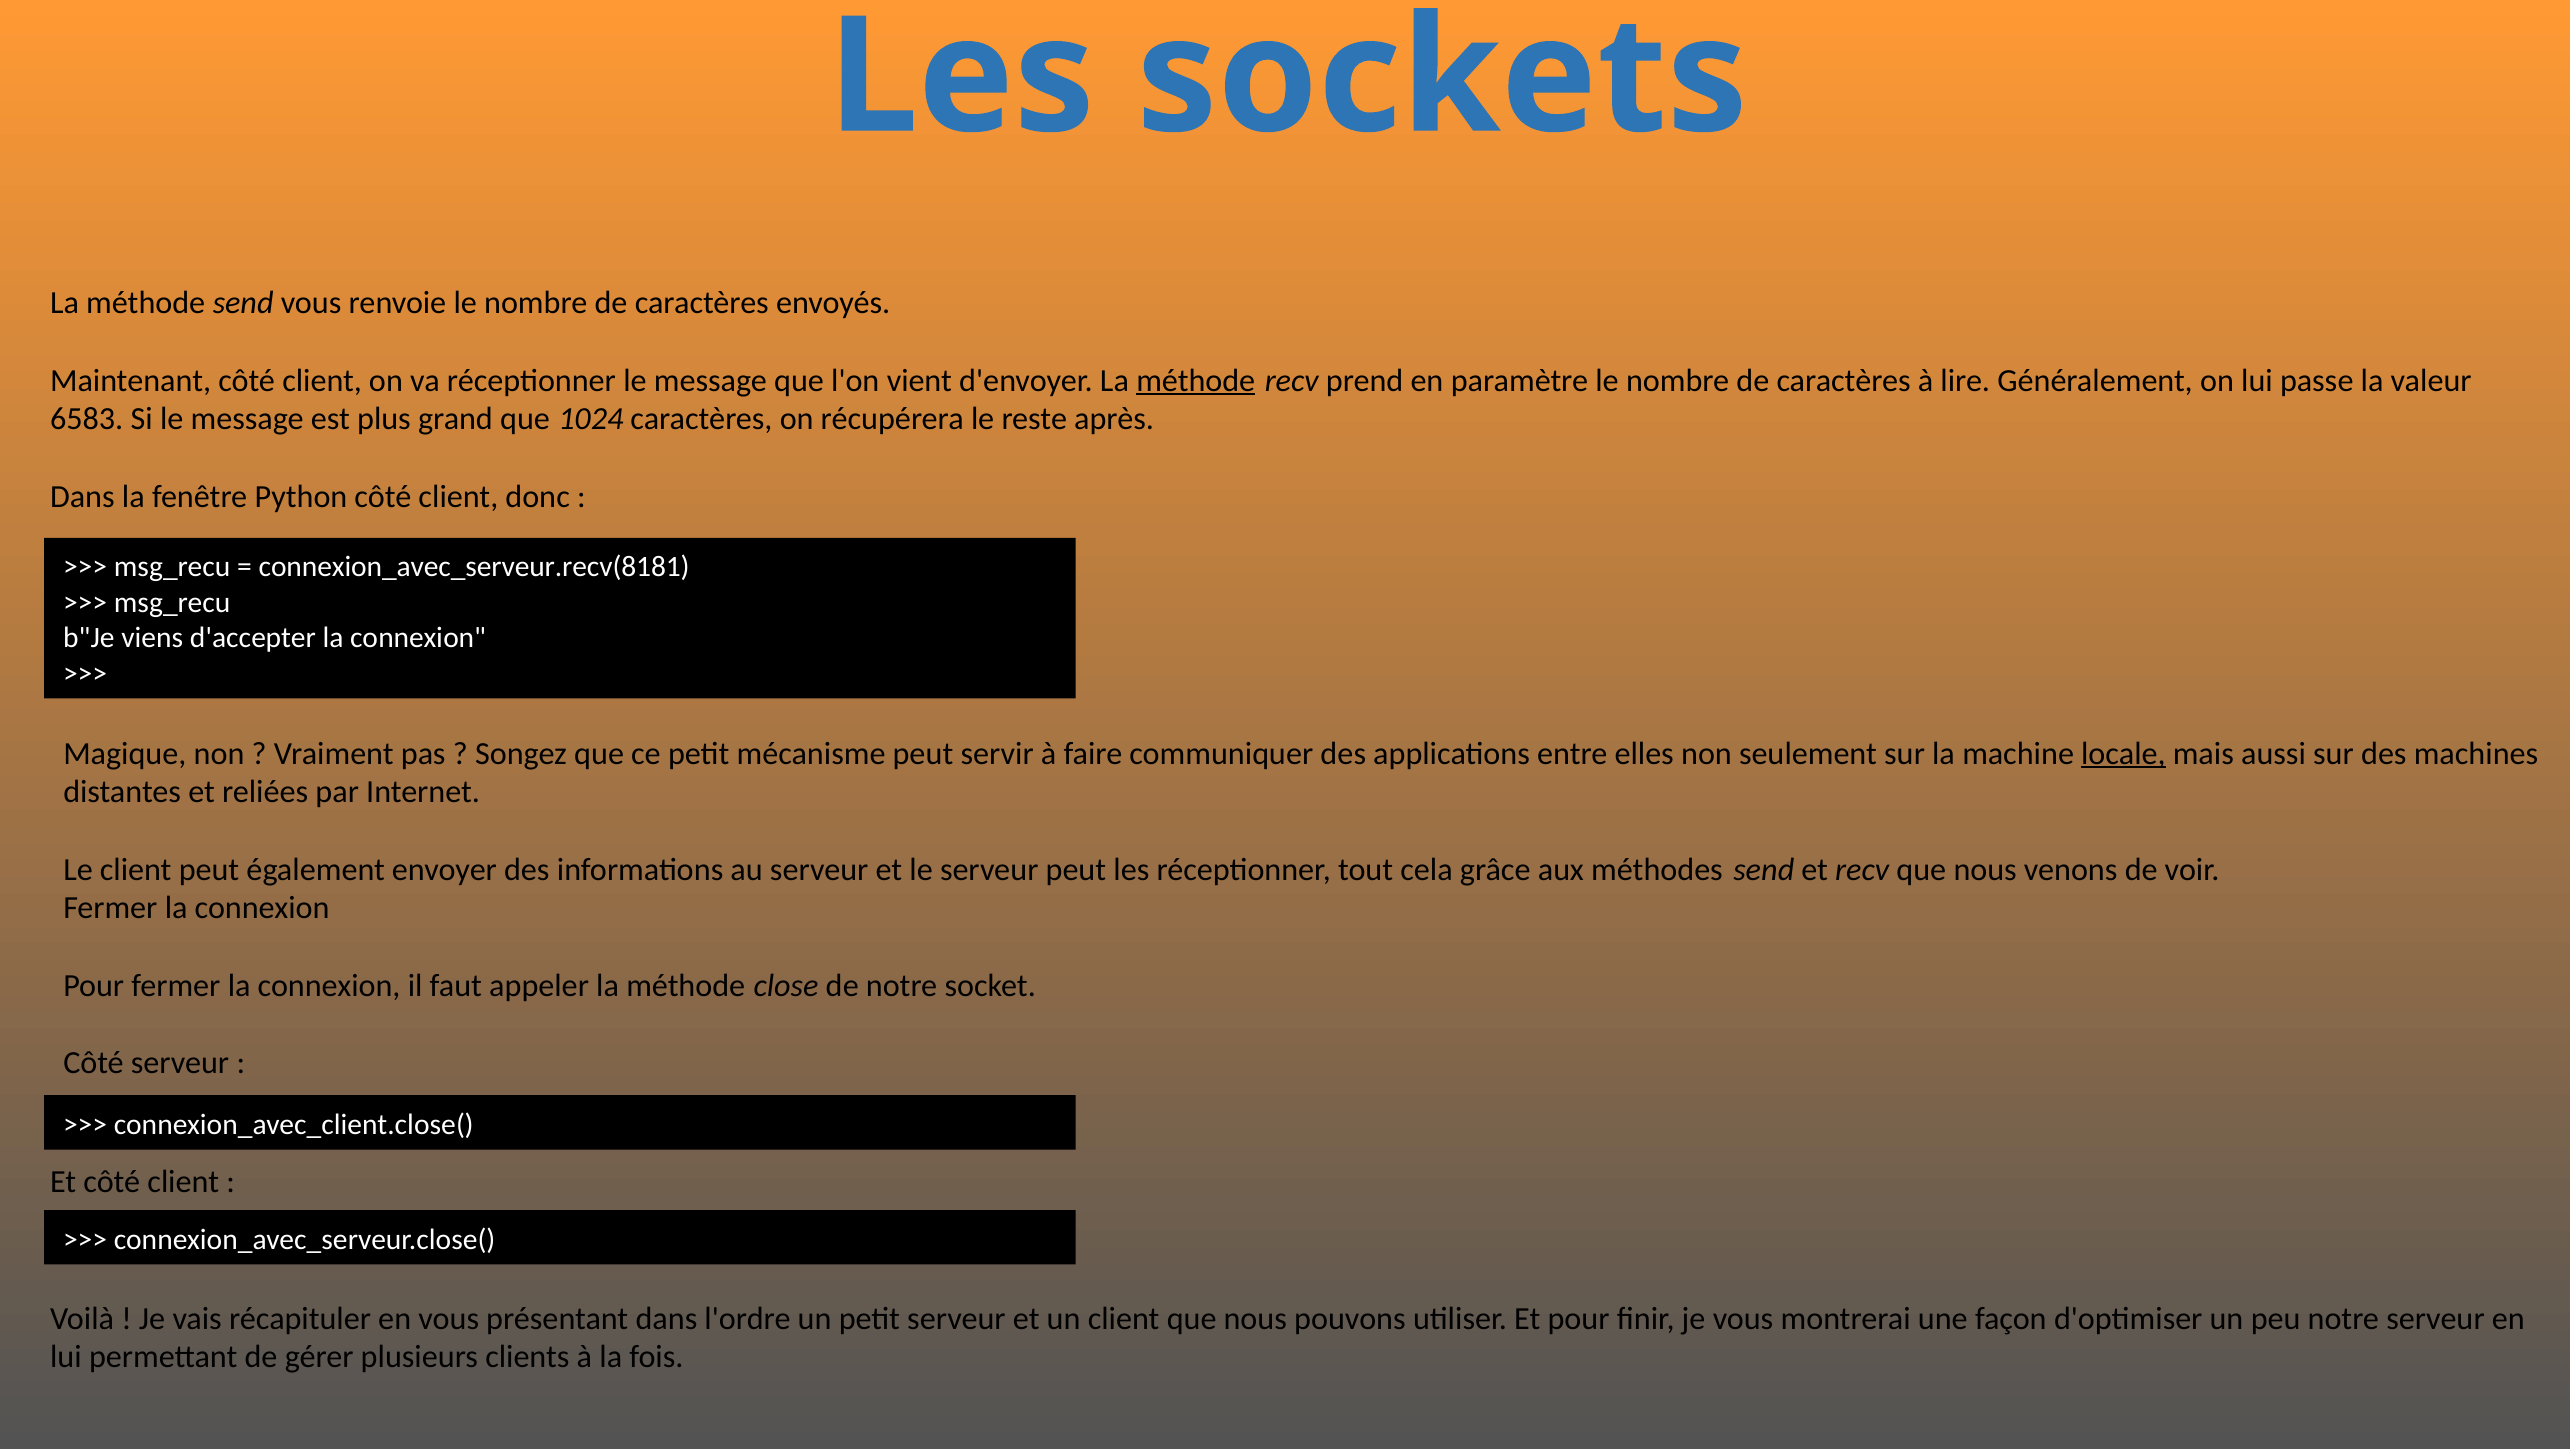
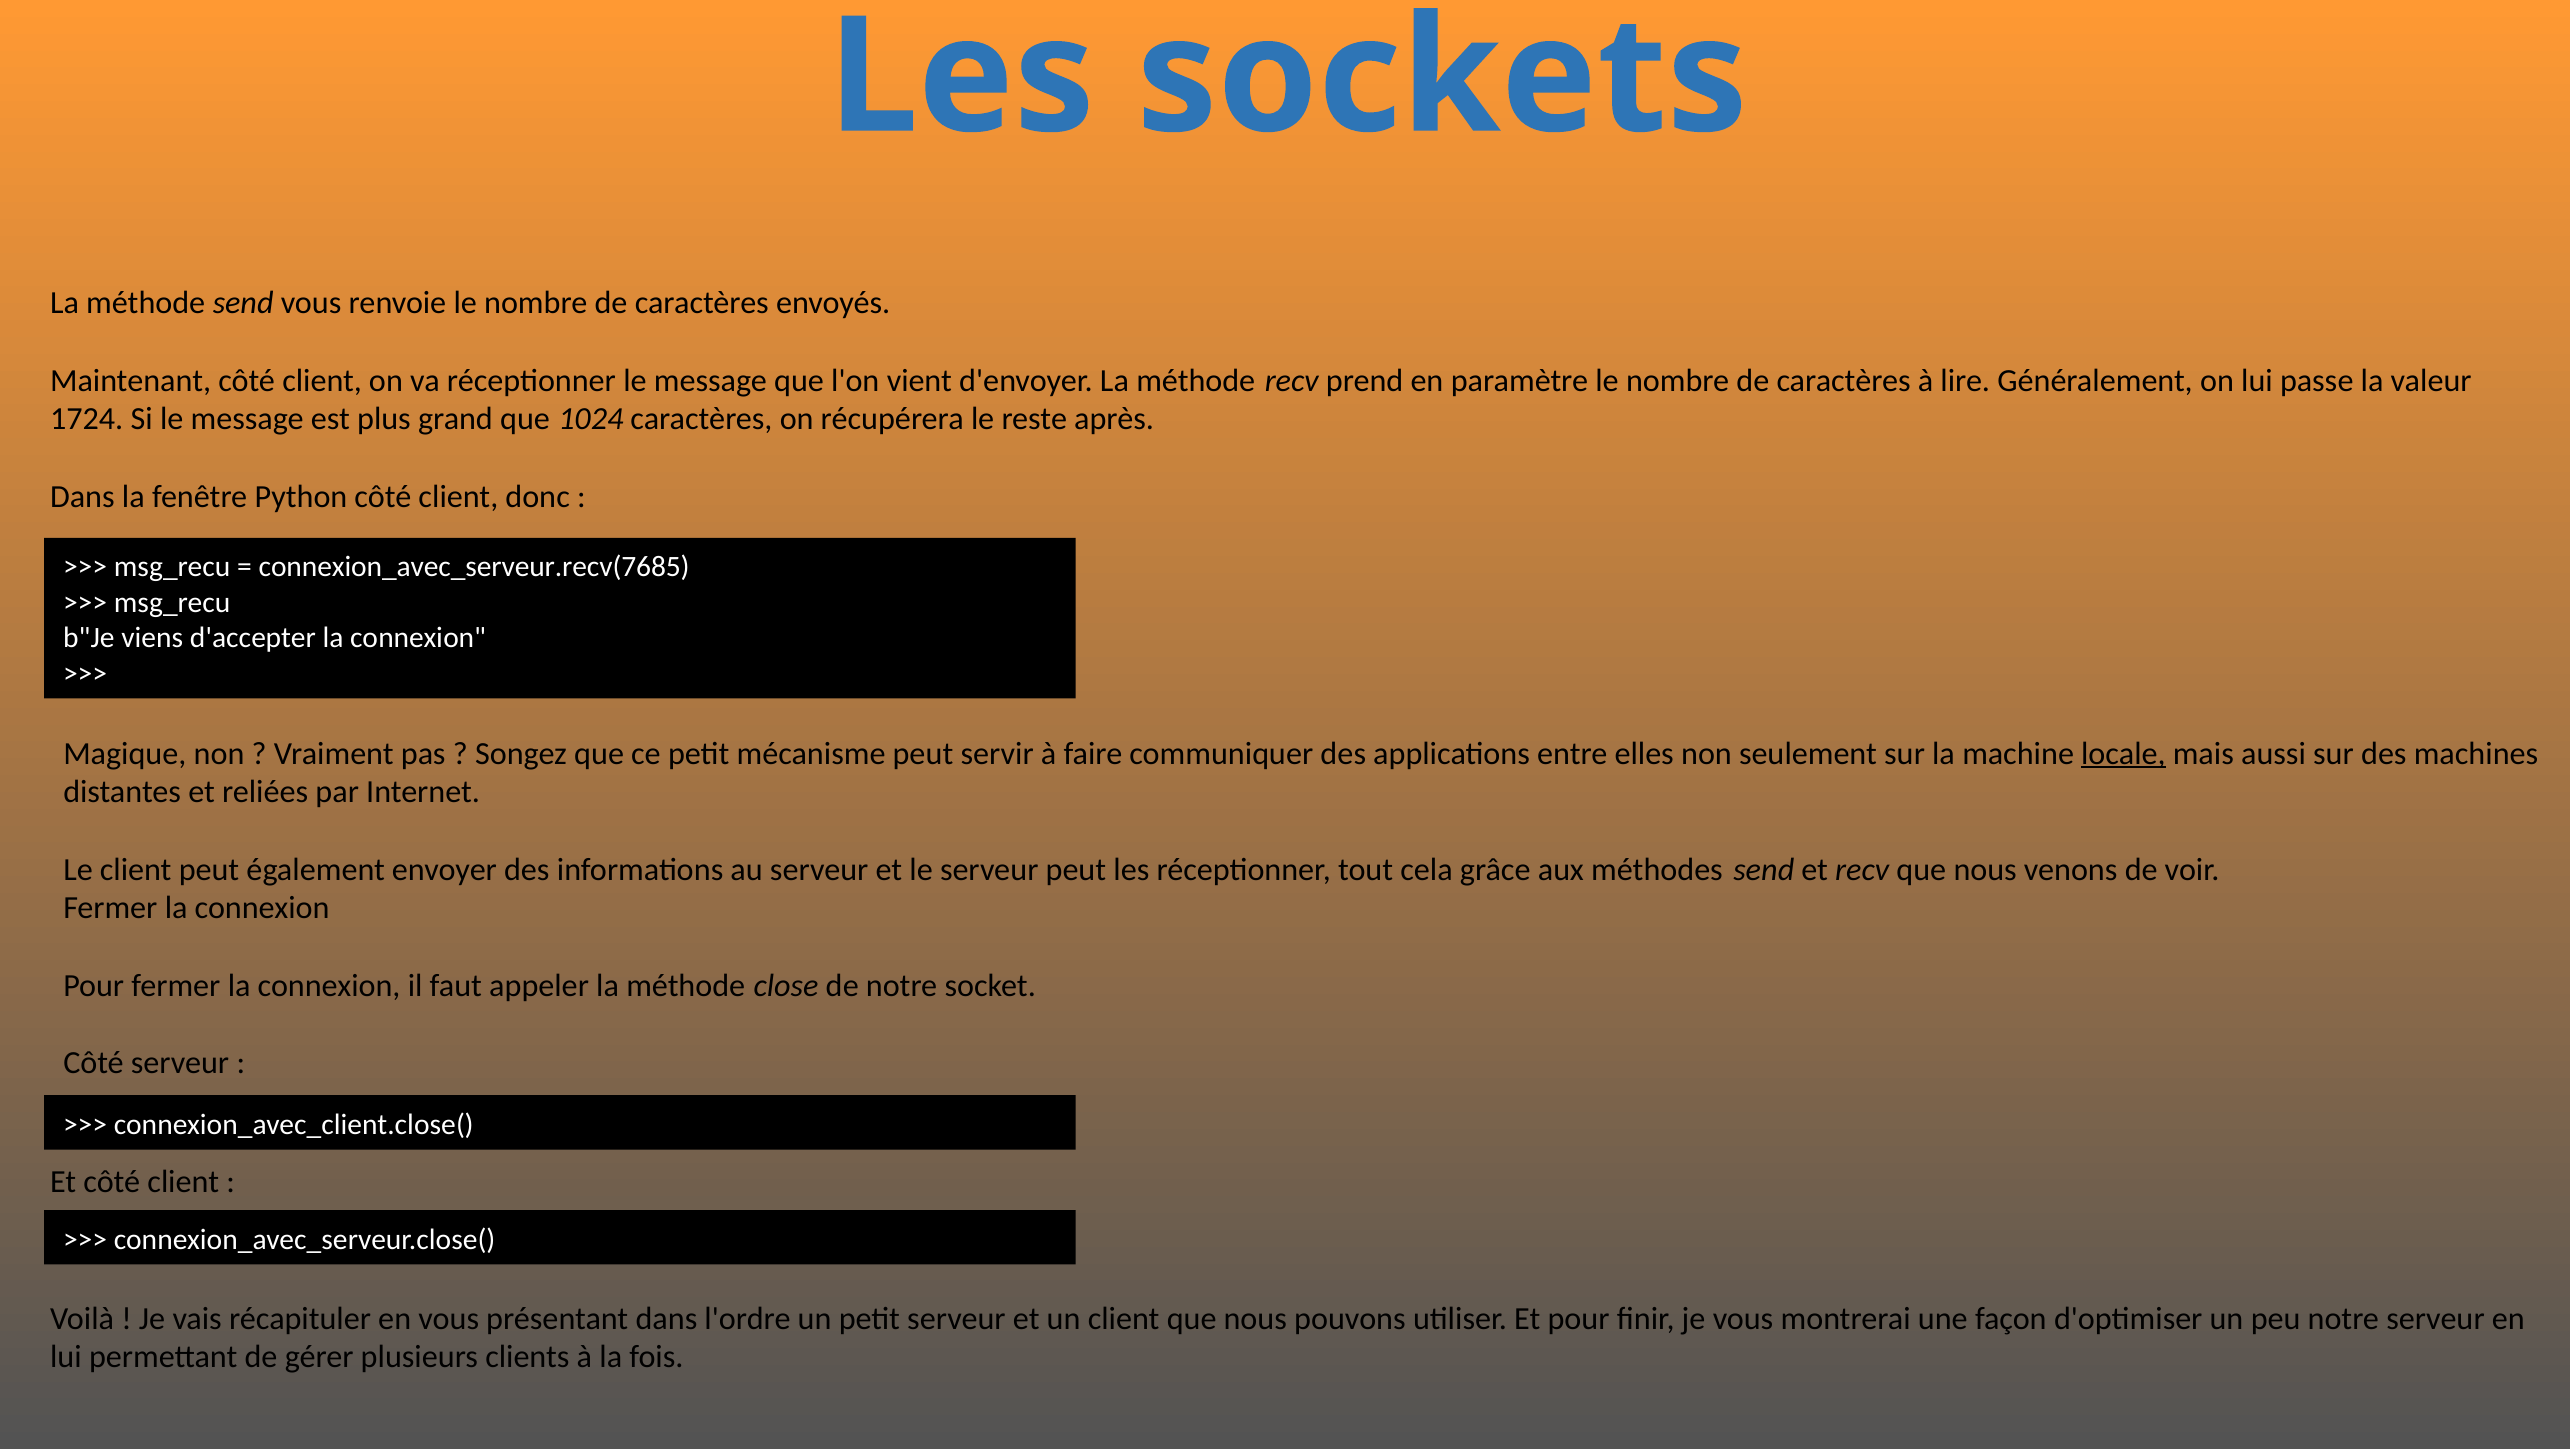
méthode at (1196, 381) underline: present -> none
6583: 6583 -> 1724
connexion_avec_serveur.recv(8181: connexion_avec_serveur.recv(8181 -> connexion_avec_serveur.recv(7685
